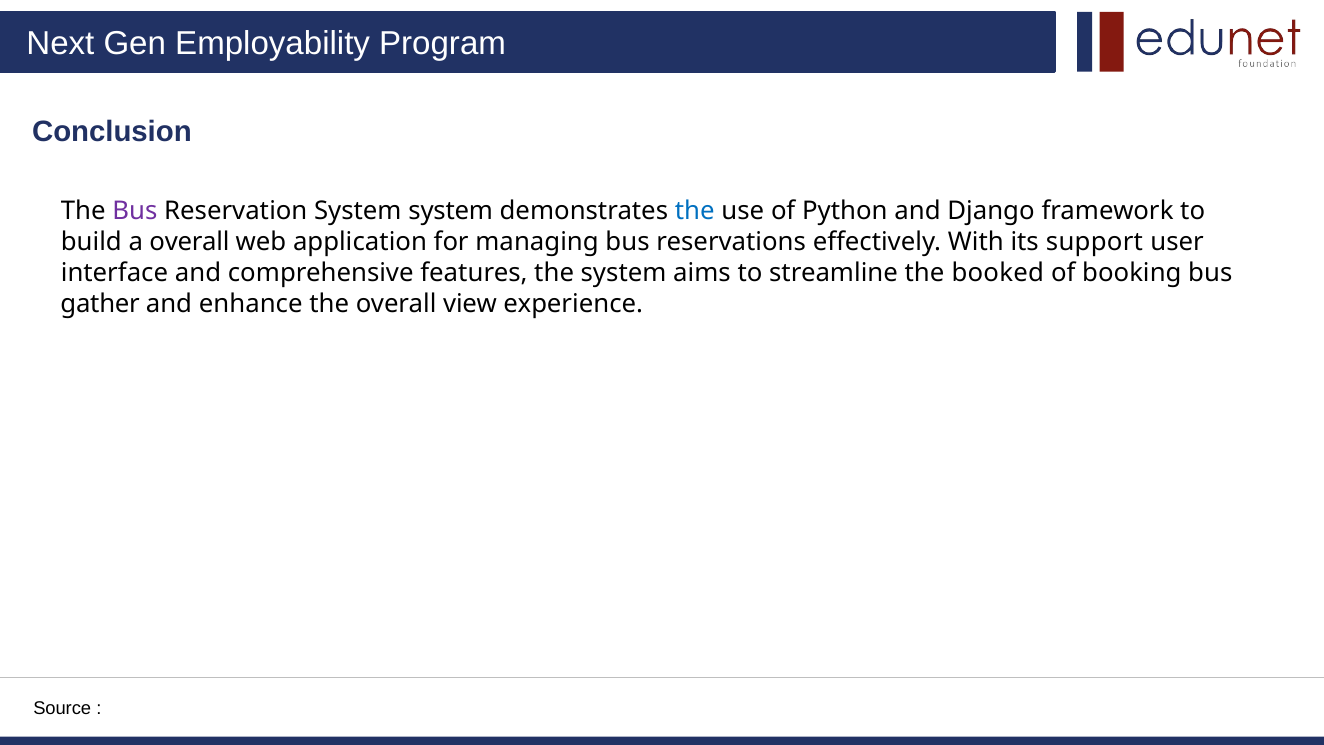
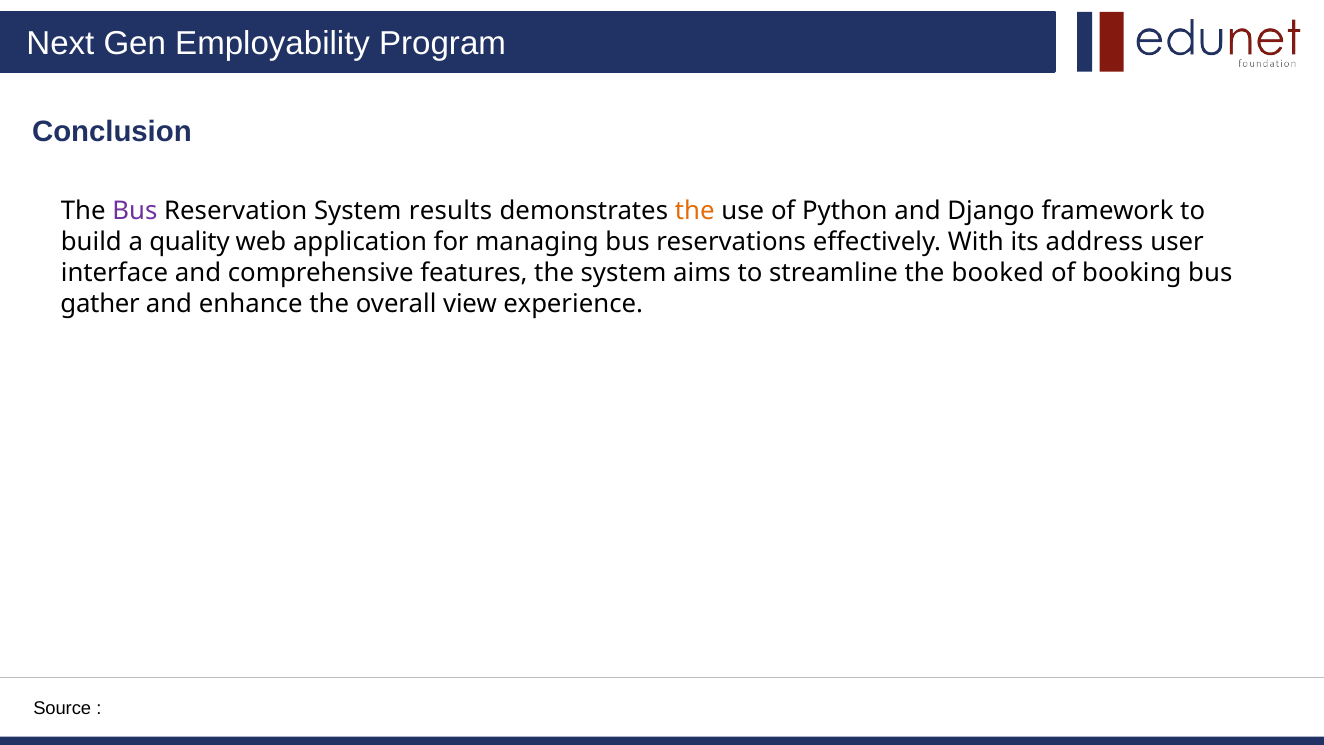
System system: system -> results
the at (695, 211) colour: blue -> orange
a overall: overall -> quality
support: support -> address
